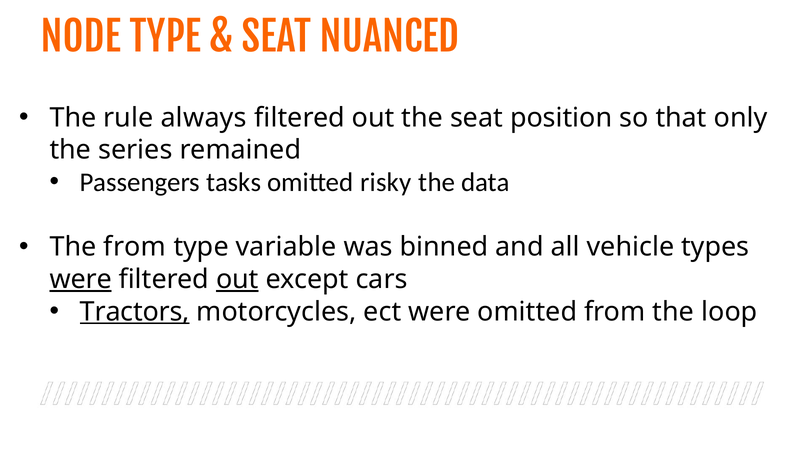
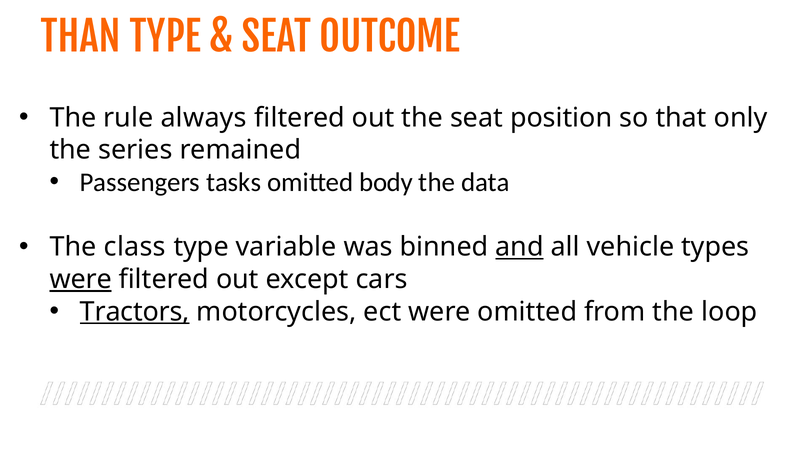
NODE: NODE -> THAN
NUANCED: NUANCED -> OUTCOME
risky: risky -> body
The from: from -> class
and underline: none -> present
out at (237, 279) underline: present -> none
